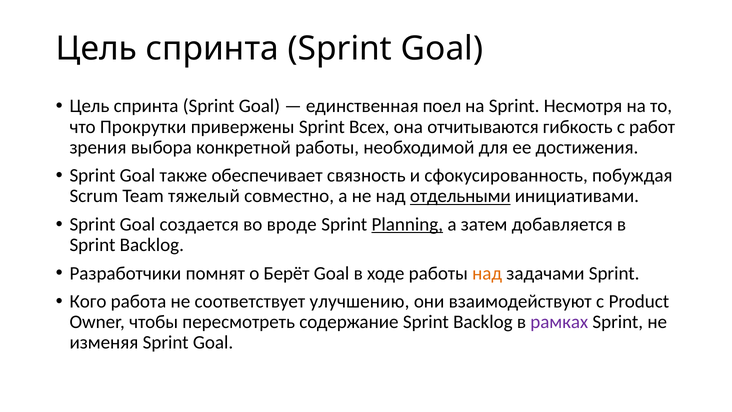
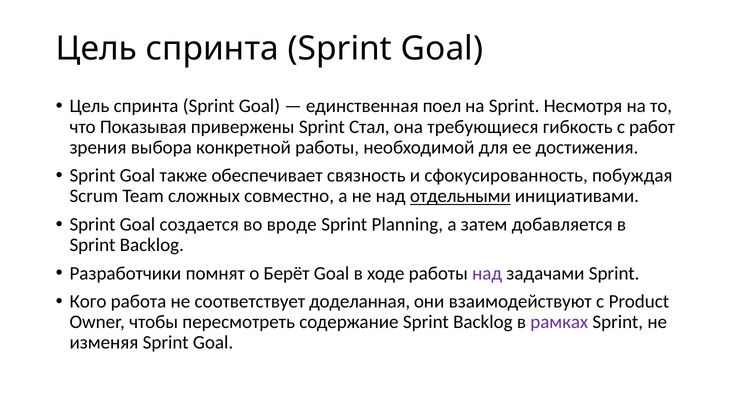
Прокрутки: Прокрутки -> Показывая
Всех: Всех -> Стал
отчитываются: отчитываются -> требующиеся
тяжелый: тяжелый -> сложных
Planning underline: present -> none
над at (487, 273) colour: orange -> purple
улучшению: улучшению -> доделанная
